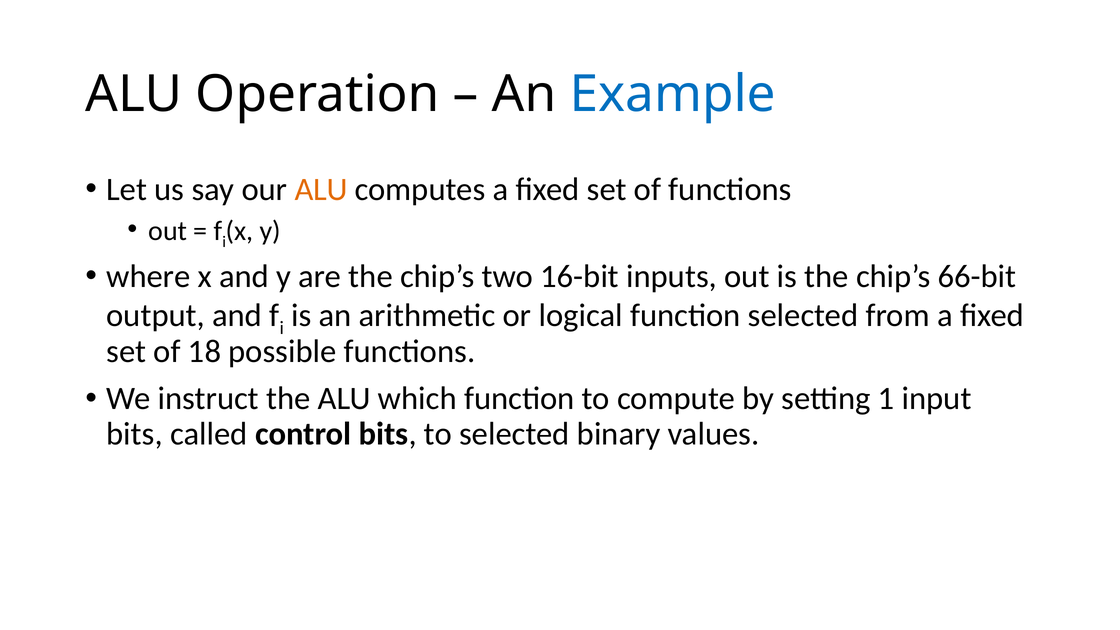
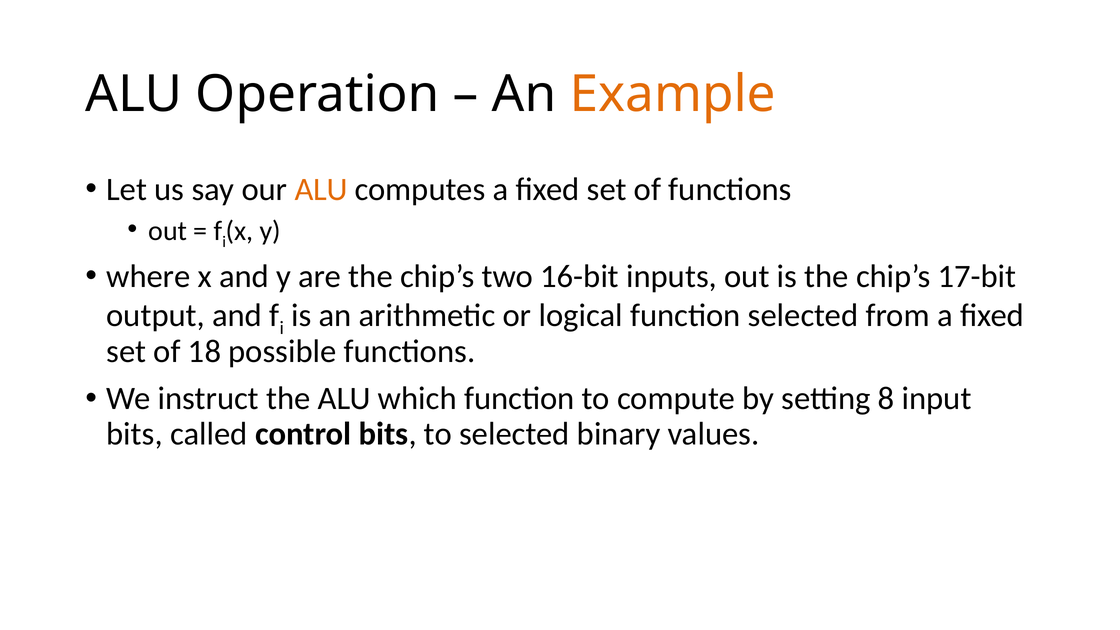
Example colour: blue -> orange
66-bit: 66-bit -> 17-bit
1: 1 -> 8
